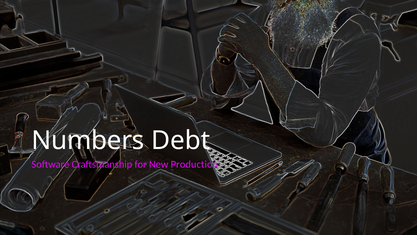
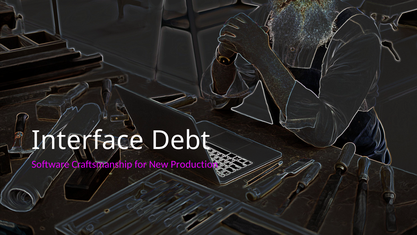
Numbers: Numbers -> Interface
